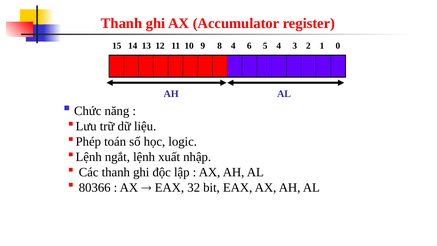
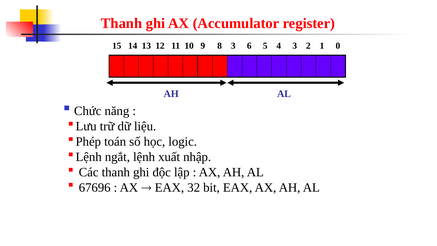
8 4: 4 -> 3
80366: 80366 -> 67696
